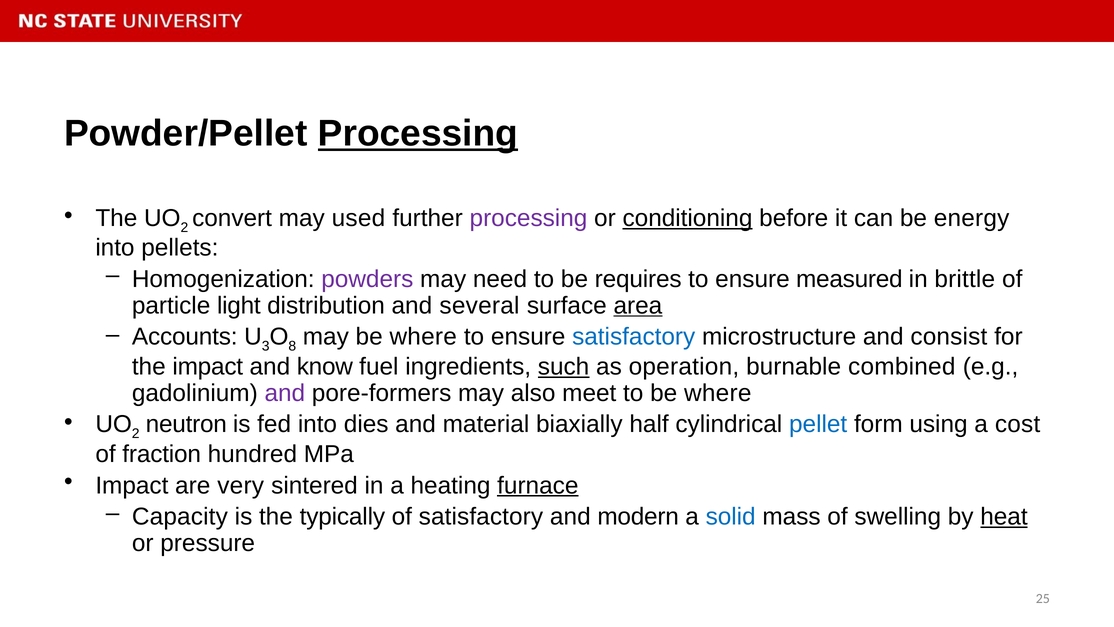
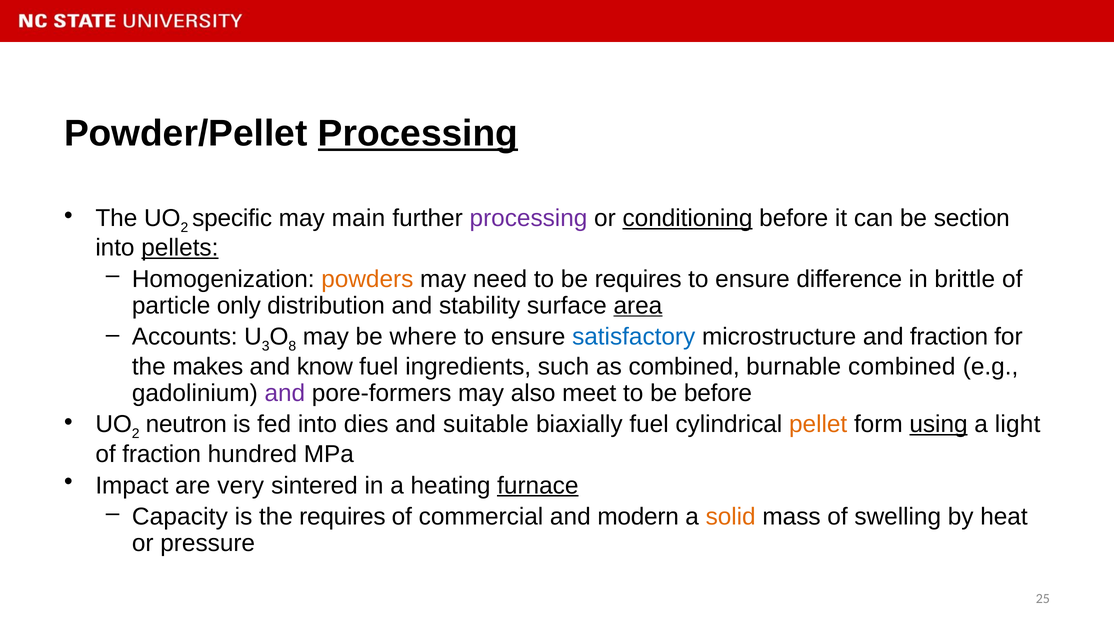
convert: convert -> specific
used: used -> main
energy: energy -> section
pellets underline: none -> present
powders colour: purple -> orange
measured: measured -> difference
light: light -> only
several: several -> stability
and consist: consist -> fraction
the impact: impact -> makes
such underline: present -> none
as operation: operation -> combined
to be where: where -> before
material: material -> suitable
biaxially half: half -> fuel
pellet colour: blue -> orange
using underline: none -> present
cost: cost -> light
the typically: typically -> requires
of satisfactory: satisfactory -> commercial
solid colour: blue -> orange
heat underline: present -> none
